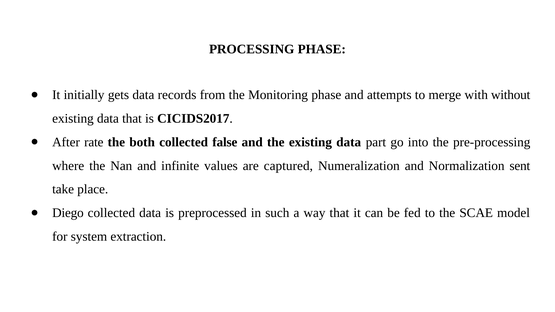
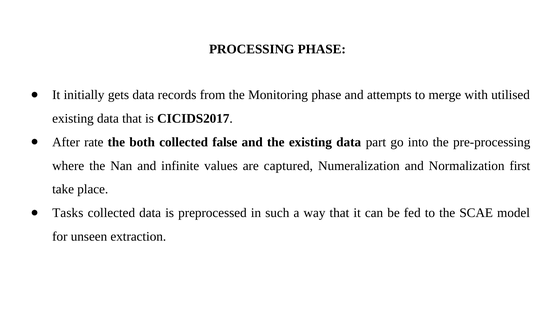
without: without -> utilised
sent: sent -> first
Diego: Diego -> Tasks
system: system -> unseen
